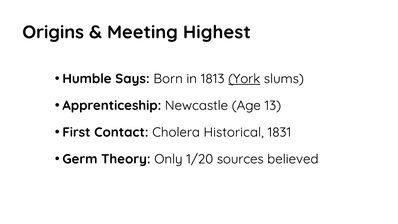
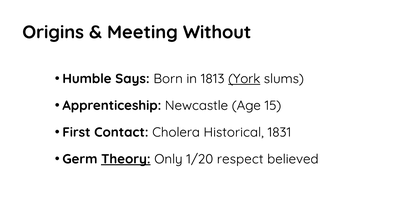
Highest: Highest -> Without
13: 13 -> 15
Theory underline: none -> present
sources: sources -> respect
